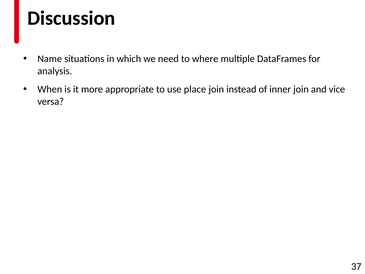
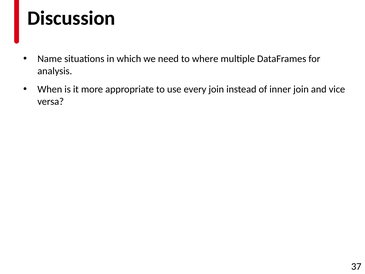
place: place -> every
